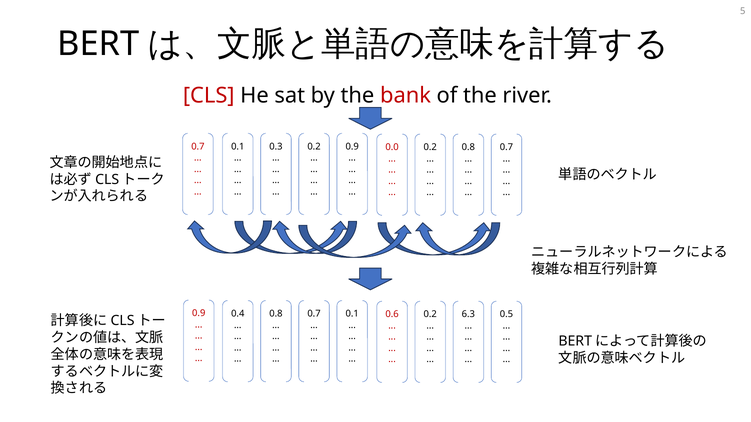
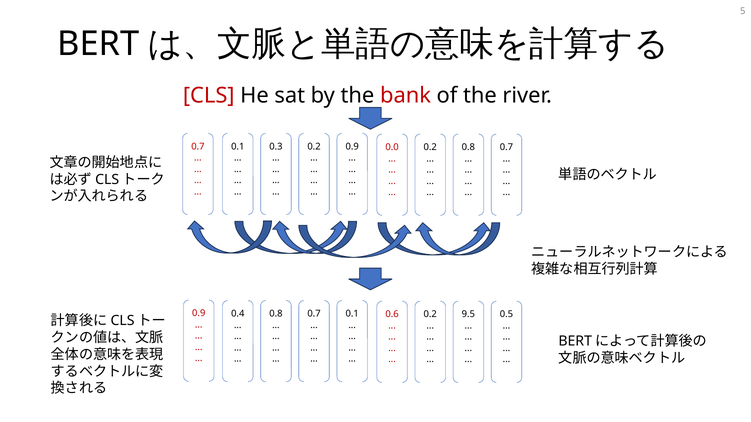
6.3: 6.3 -> 9.5
